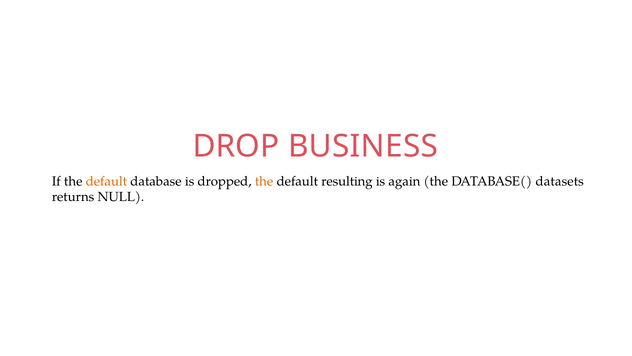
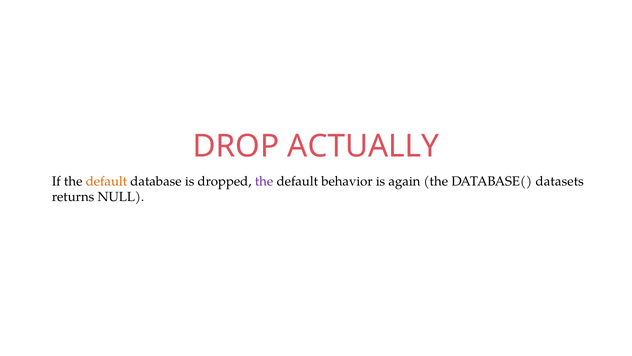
BUSINESS: BUSINESS -> ACTUALLY
the at (264, 181) colour: orange -> purple
resulting: resulting -> behavior
